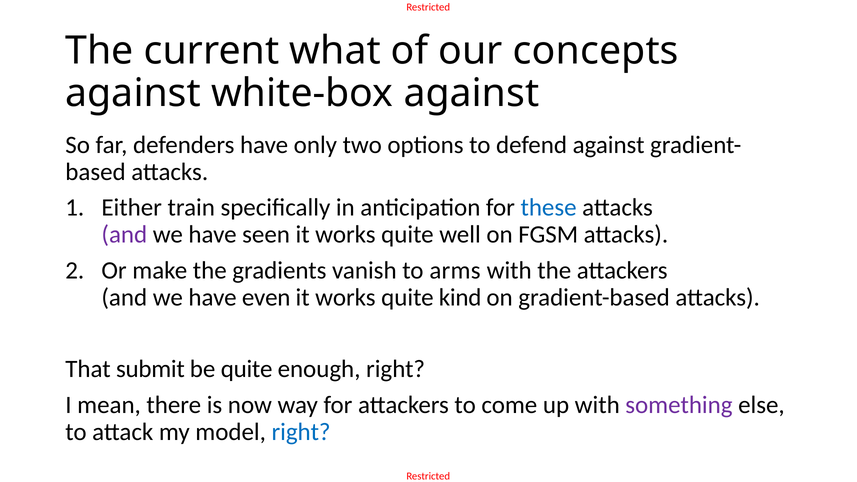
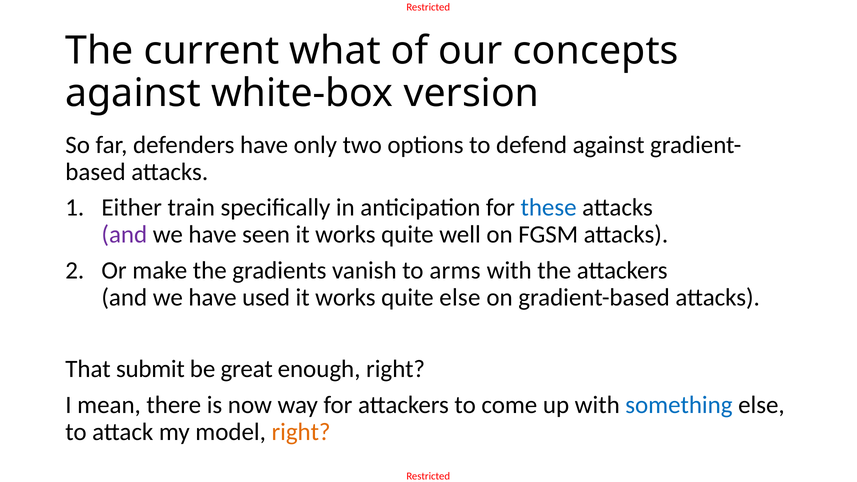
white-box against: against -> version
even: even -> used
quite kind: kind -> else
be quite: quite -> great
something colour: purple -> blue
right at (301, 432) colour: blue -> orange
